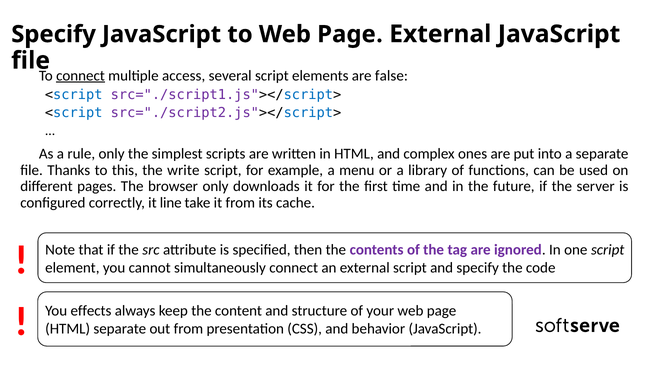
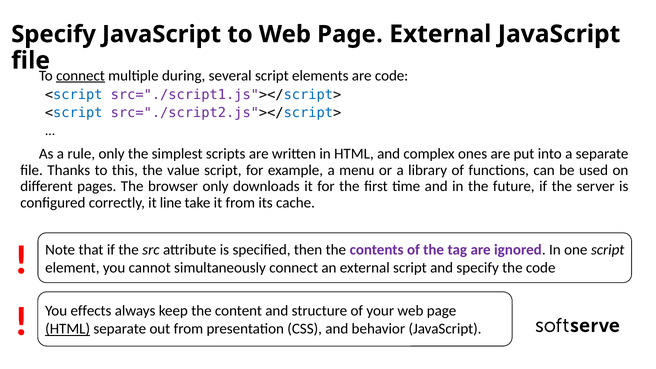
access: access -> during
are false: false -> code
write: write -> value
HTML at (68, 329) underline: none -> present
